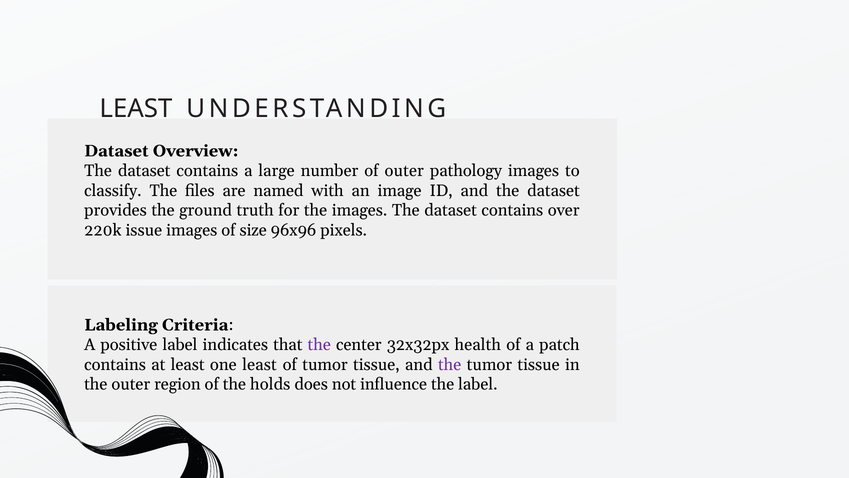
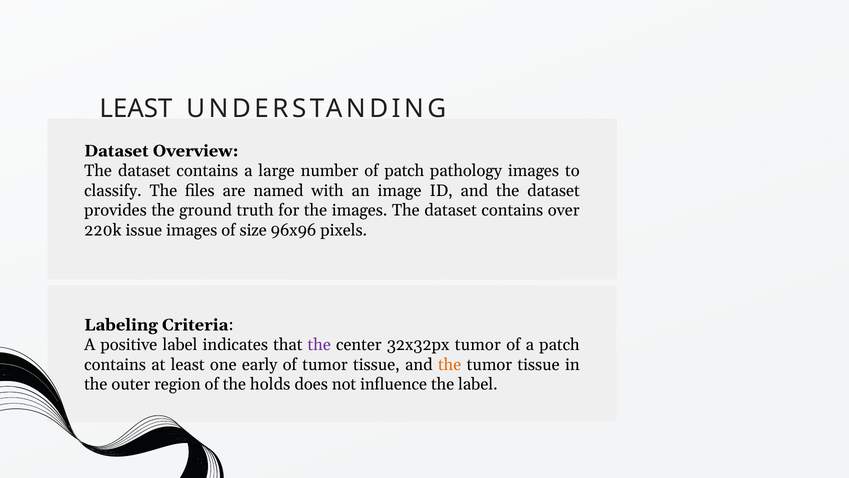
of outer: outer -> patch
32x32px health: health -> tumor
least at (260, 364): least -> early
the at (450, 364) colour: purple -> orange
